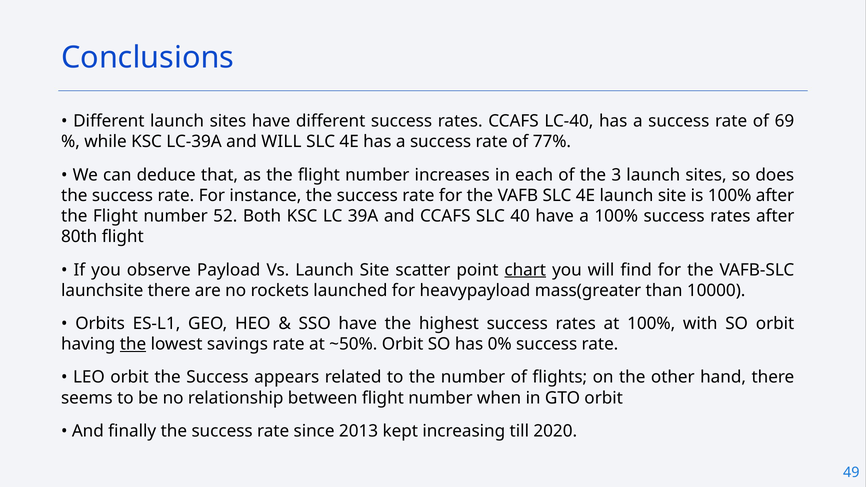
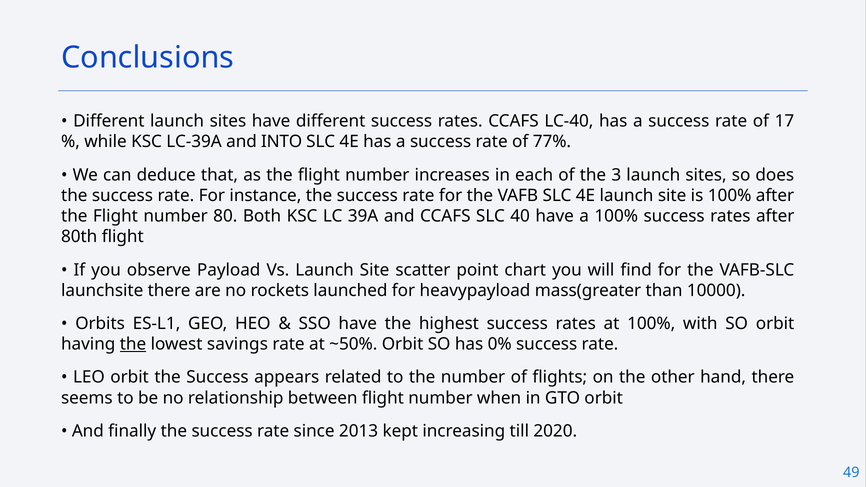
69: 69 -> 17
and WILL: WILL -> INTO
52: 52 -> 80
chart underline: present -> none
